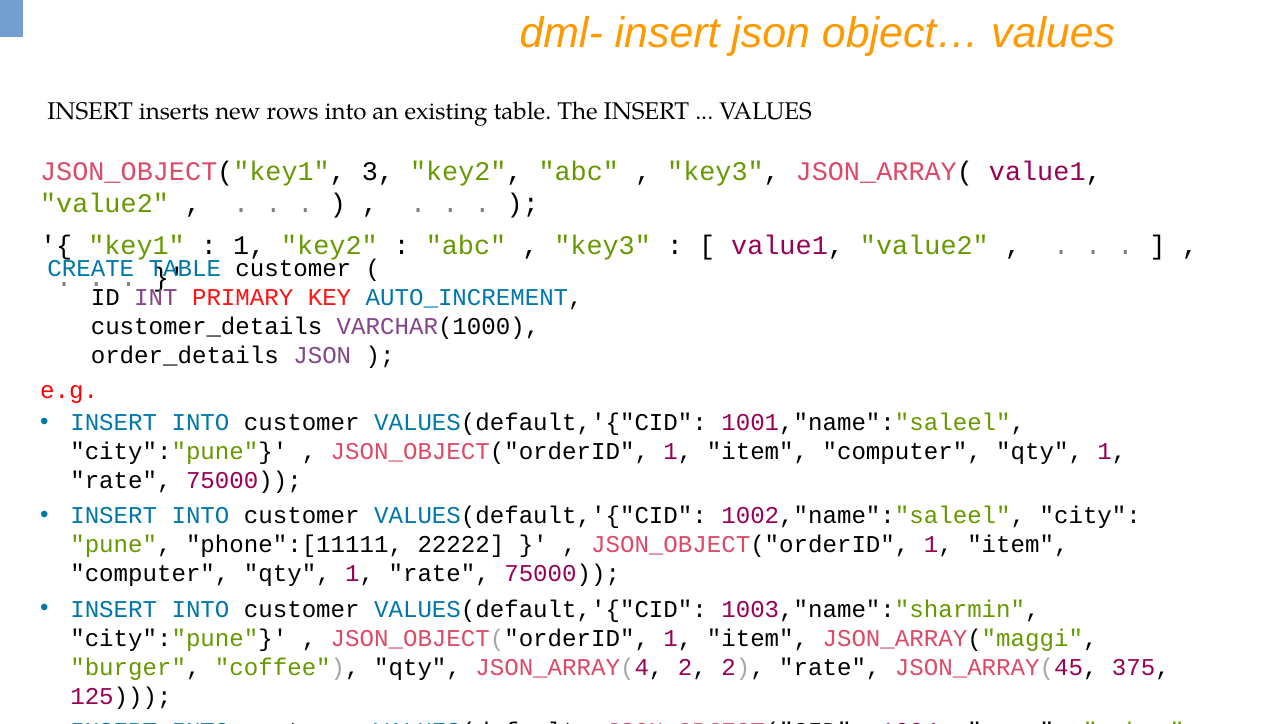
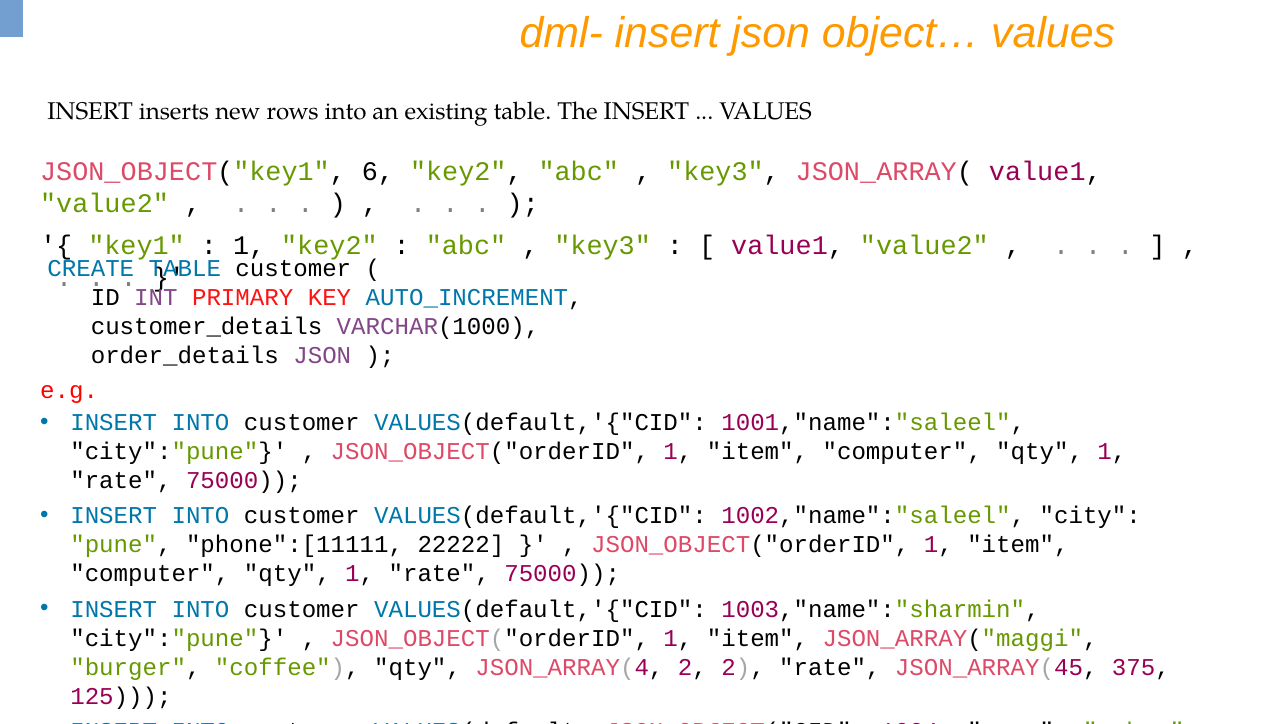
3: 3 -> 6
